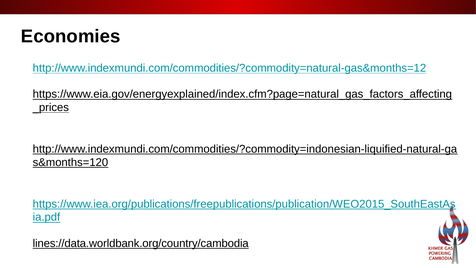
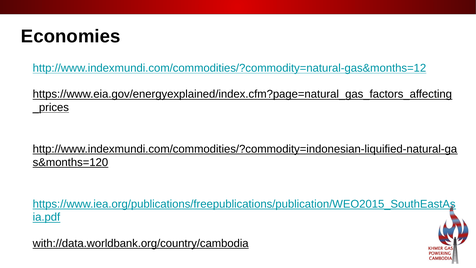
lines://data.worldbank.org/country/cambodia: lines://data.worldbank.org/country/cambodia -> with://data.worldbank.org/country/cambodia
